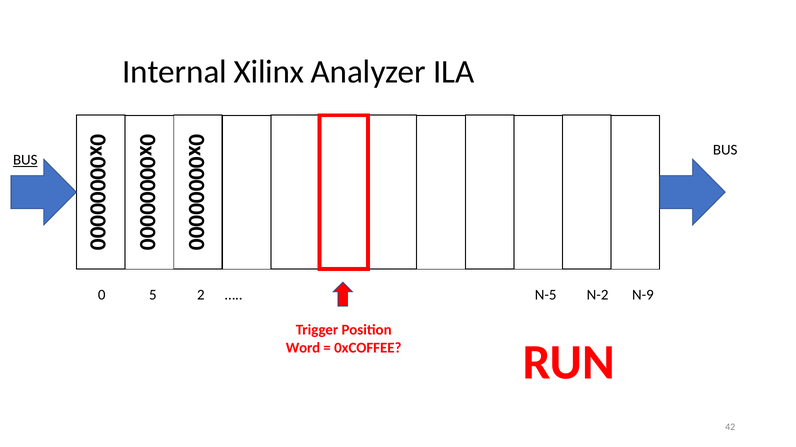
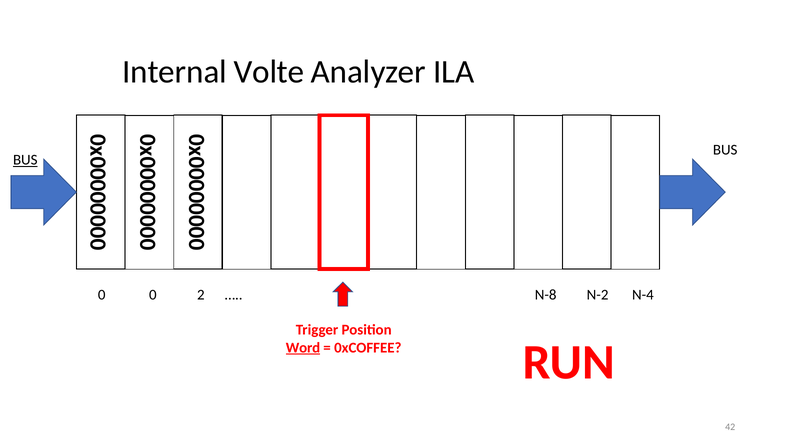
Xilinx: Xilinx -> Volte
5 at (153, 296): 5 -> 0
N-5: N-5 -> N-8
N-9: N-9 -> N-4
Word underline: none -> present
